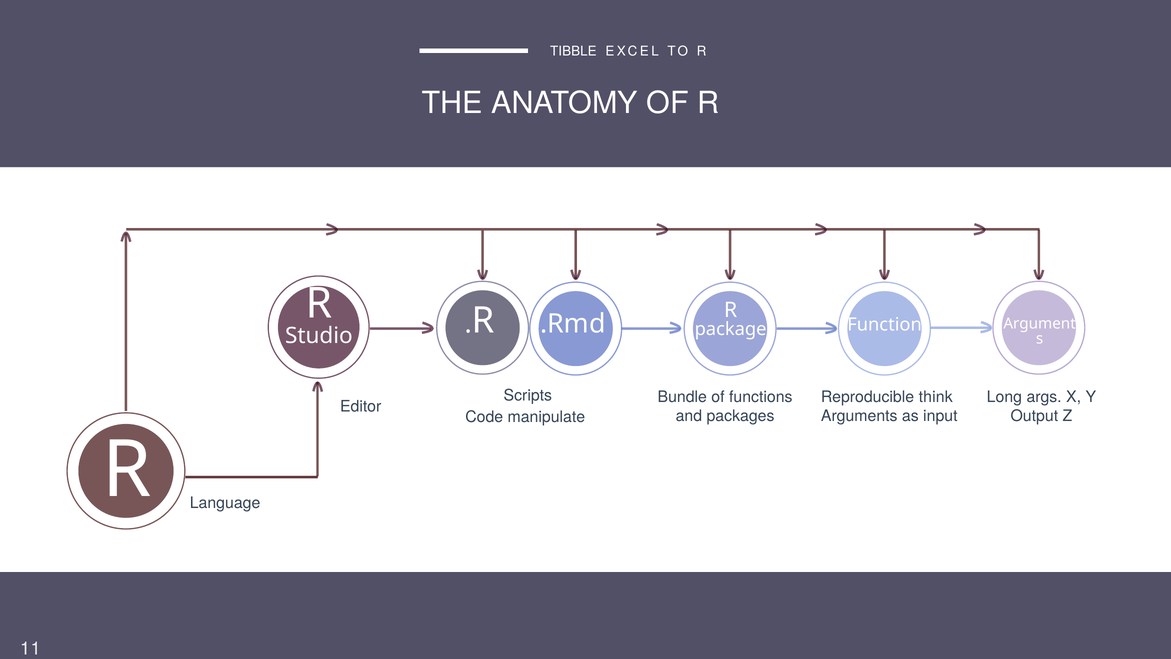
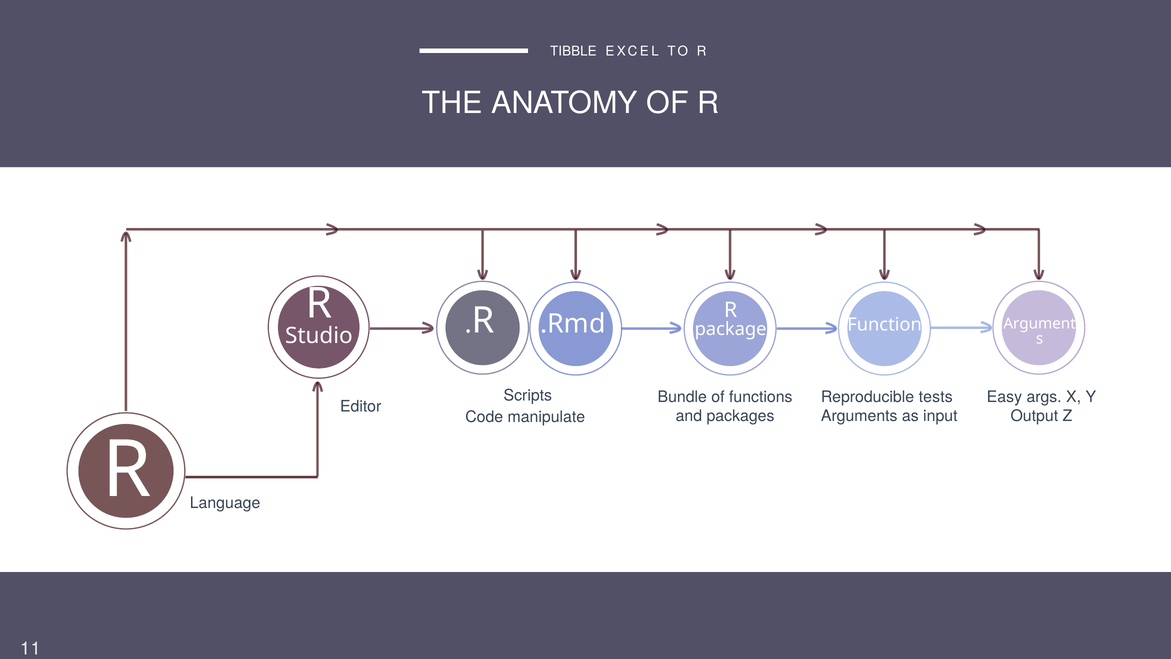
think: think -> tests
Long: Long -> Easy
